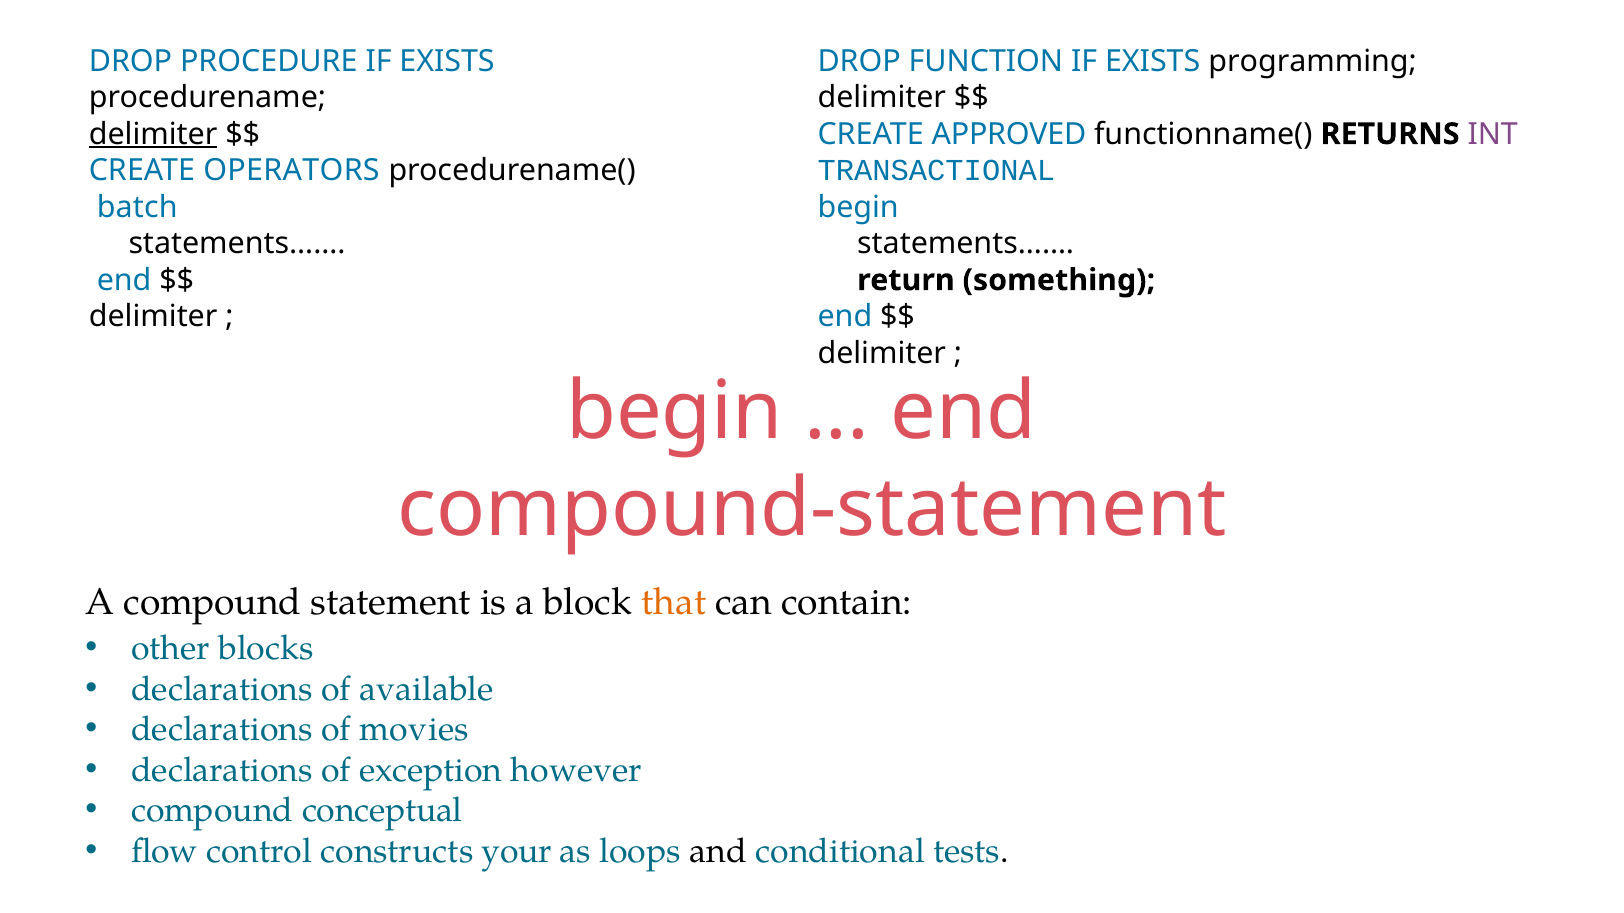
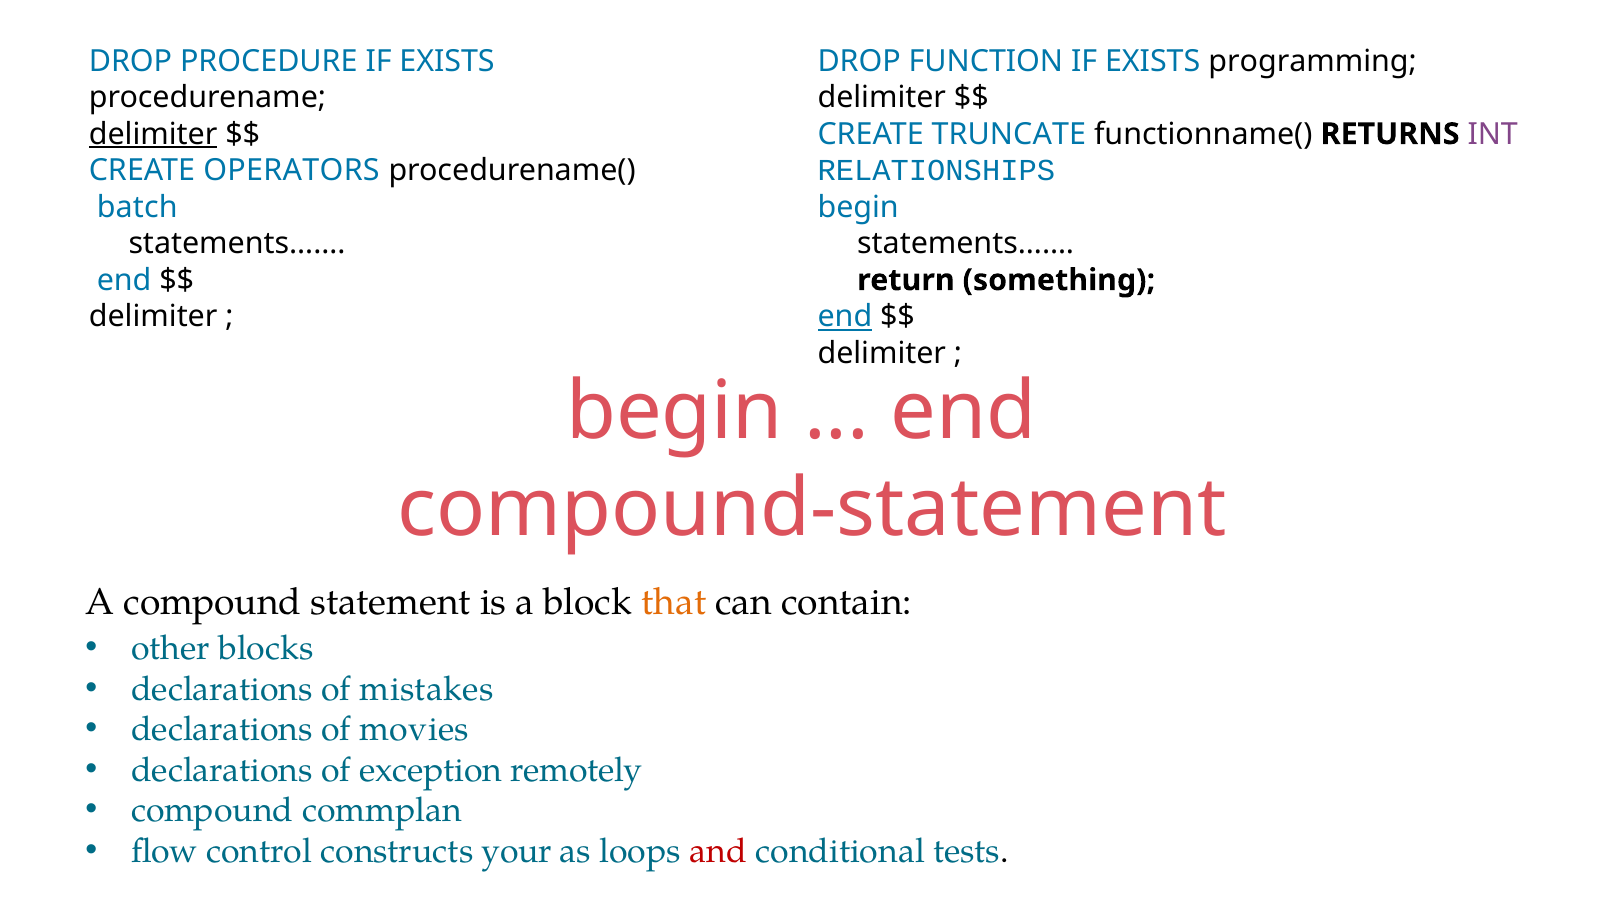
APPROVED: APPROVED -> TRUNCATE
TRANSACTIONAL: TRANSACTIONAL -> RELATIONSHIPS
end at (845, 317) underline: none -> present
available: available -> mistakes
however: however -> remotely
conceptual: conceptual -> commplan
and colour: black -> red
